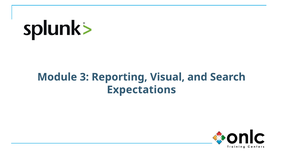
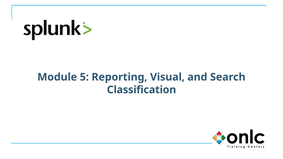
3: 3 -> 5
Expectations: Expectations -> Classification
